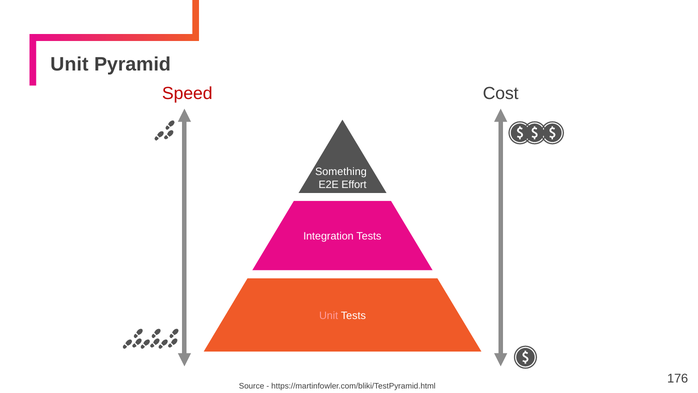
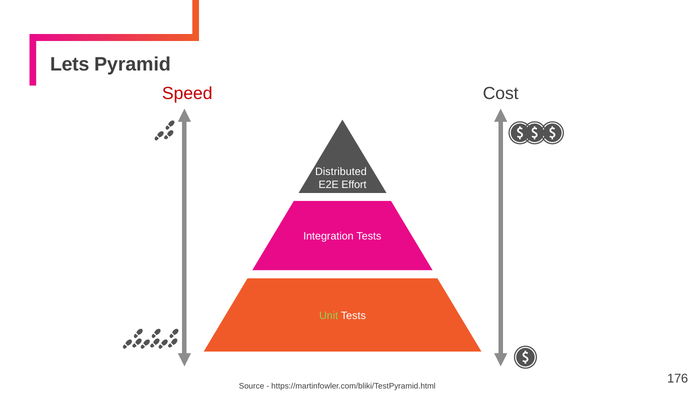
Unit at (69, 64): Unit -> Lets
Something: Something -> Distributed
Unit at (329, 315) colour: pink -> light green
